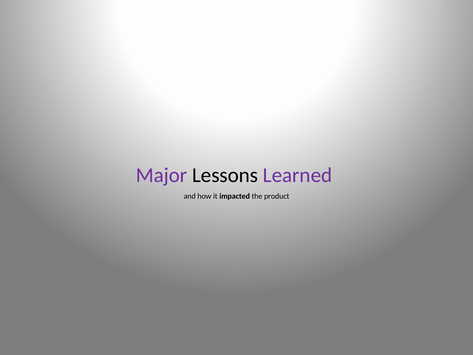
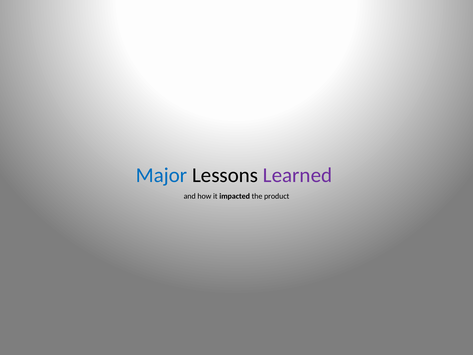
Major colour: purple -> blue
